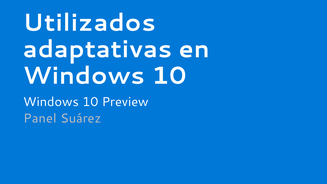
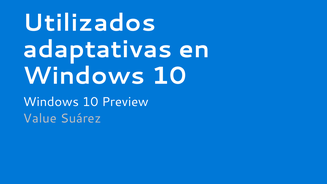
Panel: Panel -> Value
